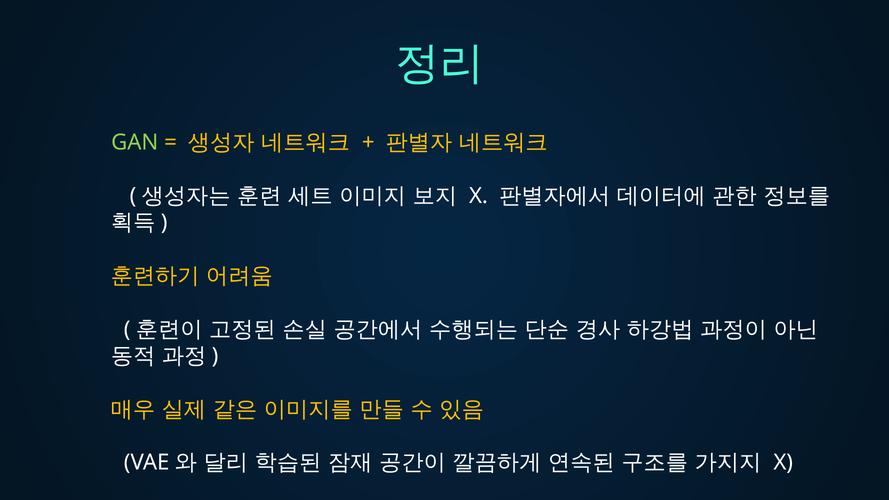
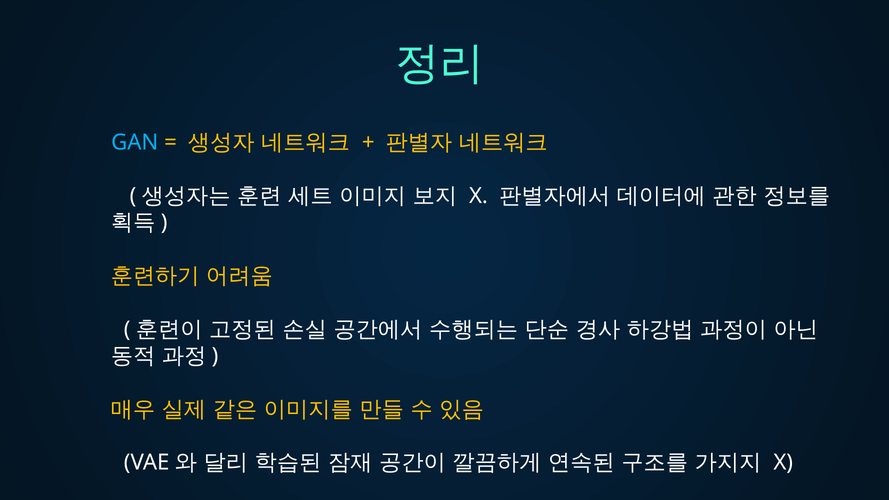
GAN colour: light green -> light blue
